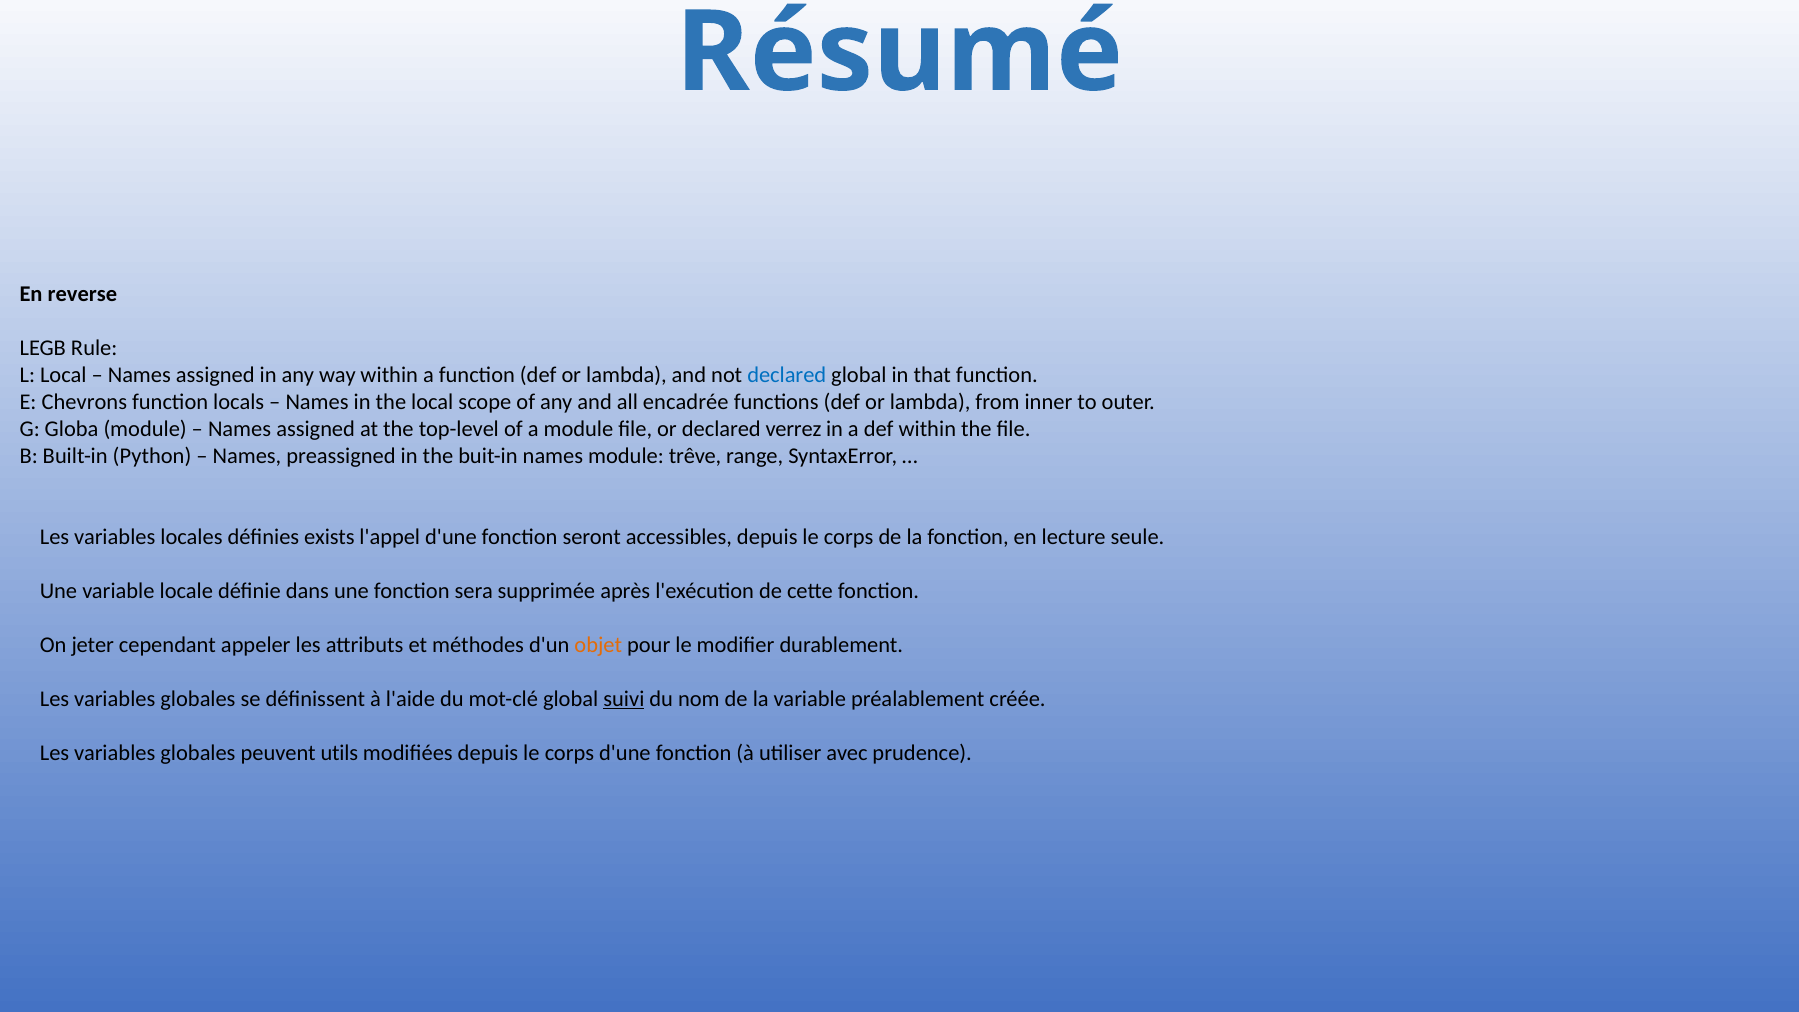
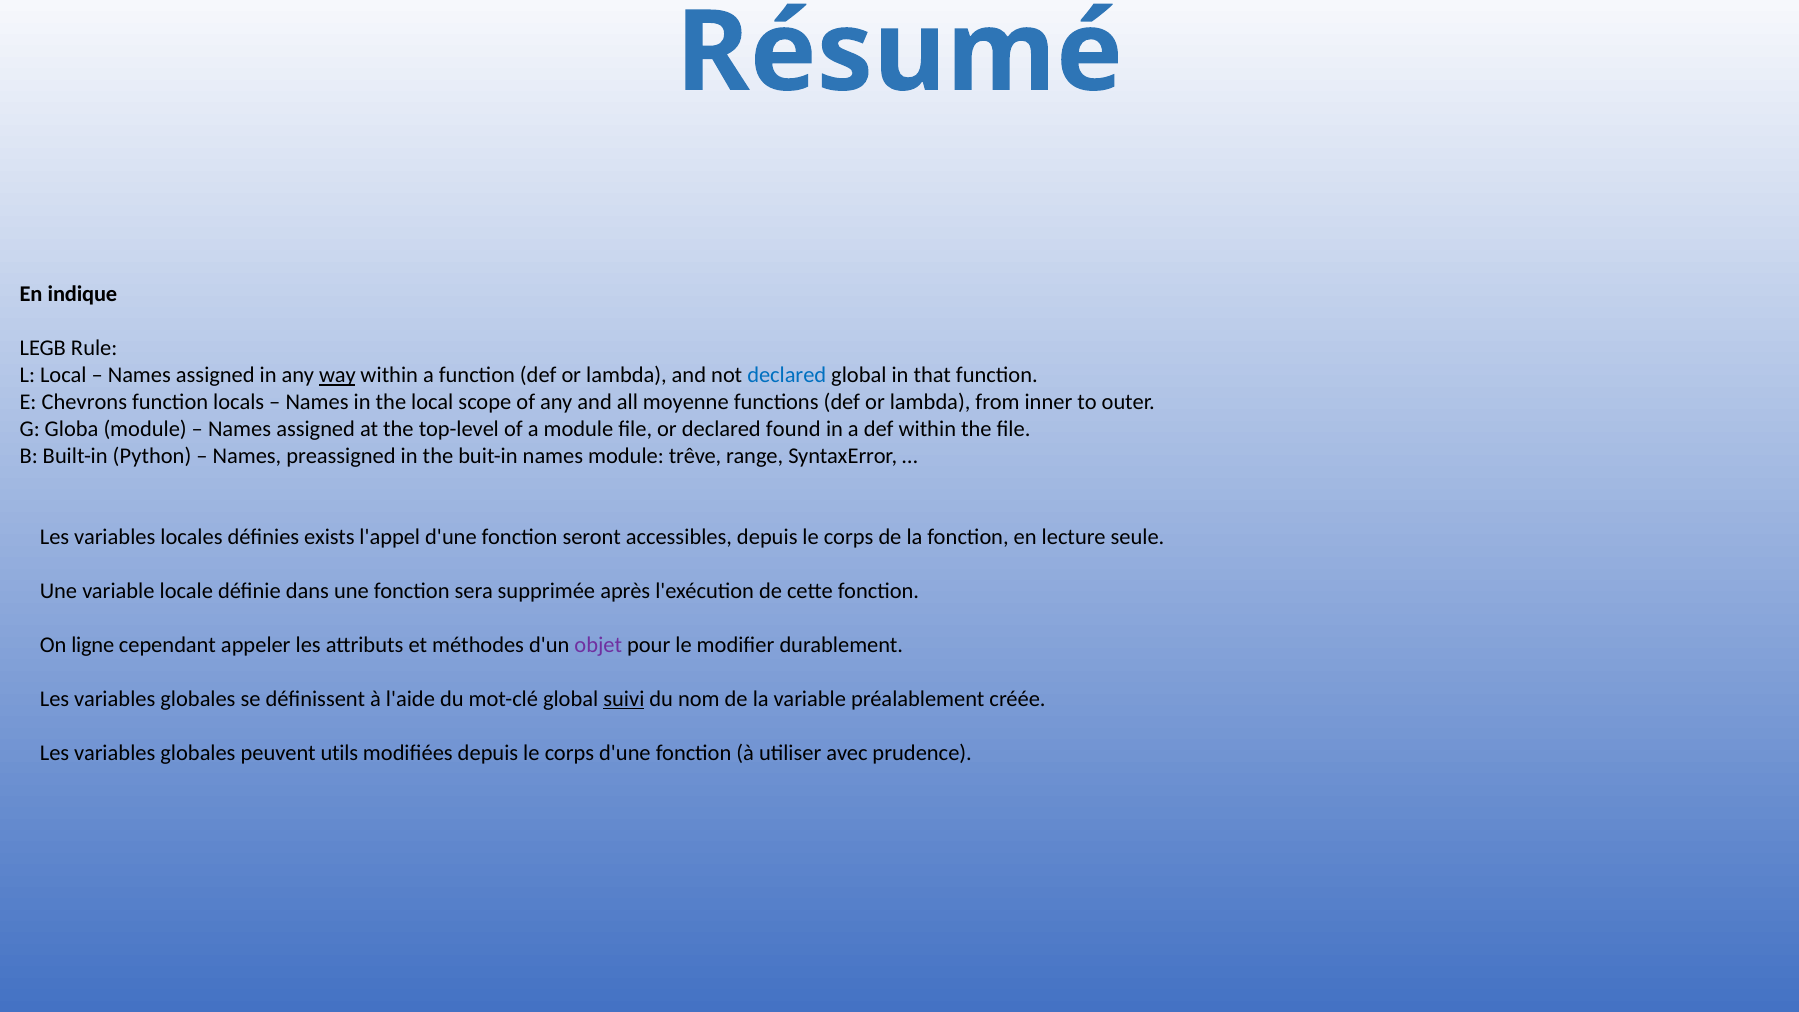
reverse: reverse -> indique
way underline: none -> present
encadrée: encadrée -> moyenne
verrez: verrez -> found
jeter: jeter -> ligne
objet colour: orange -> purple
